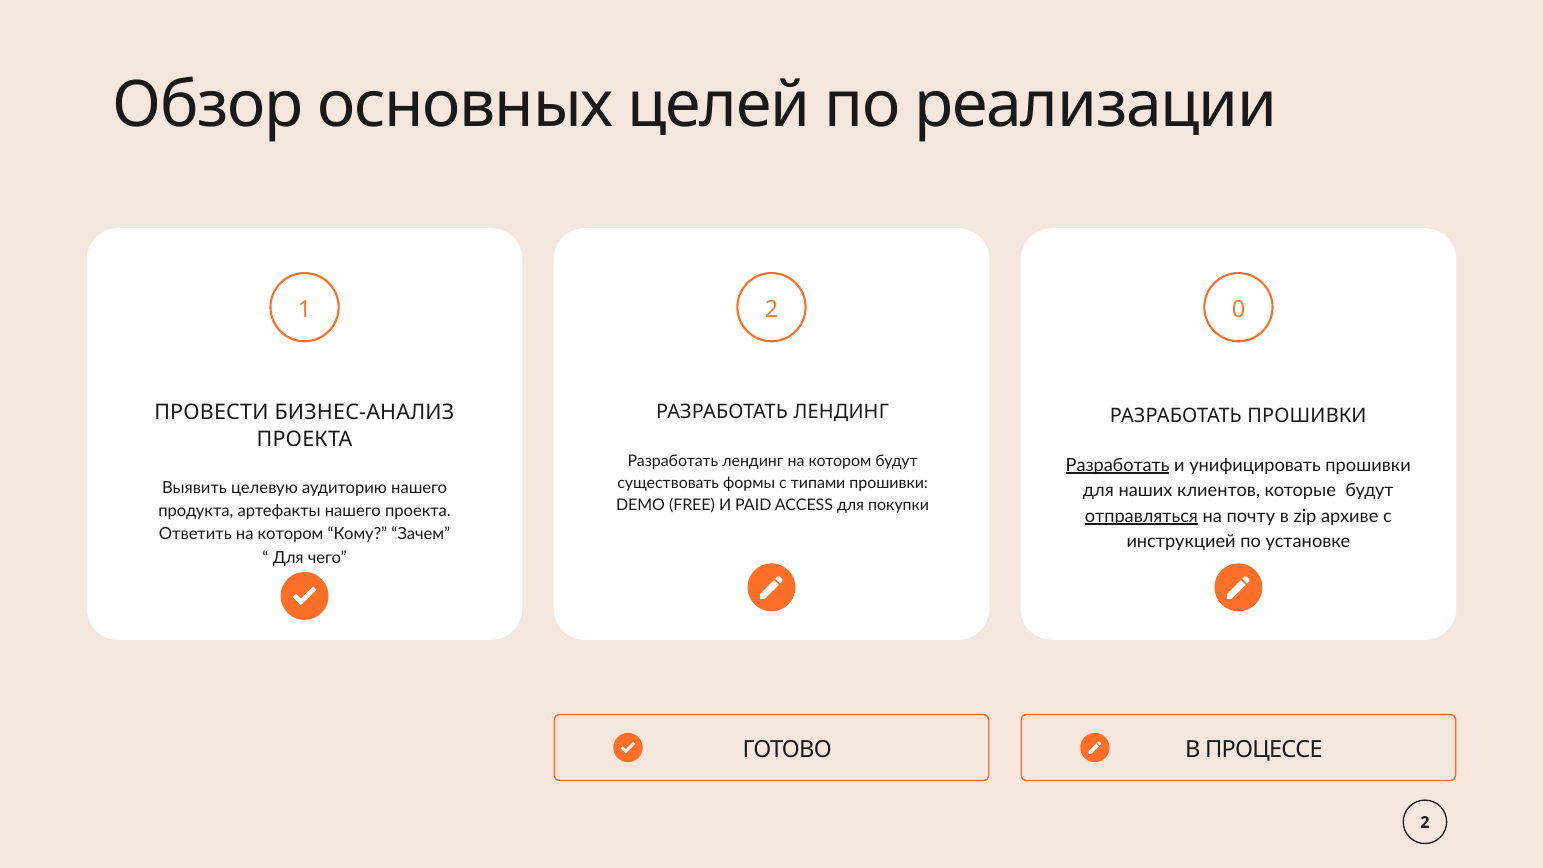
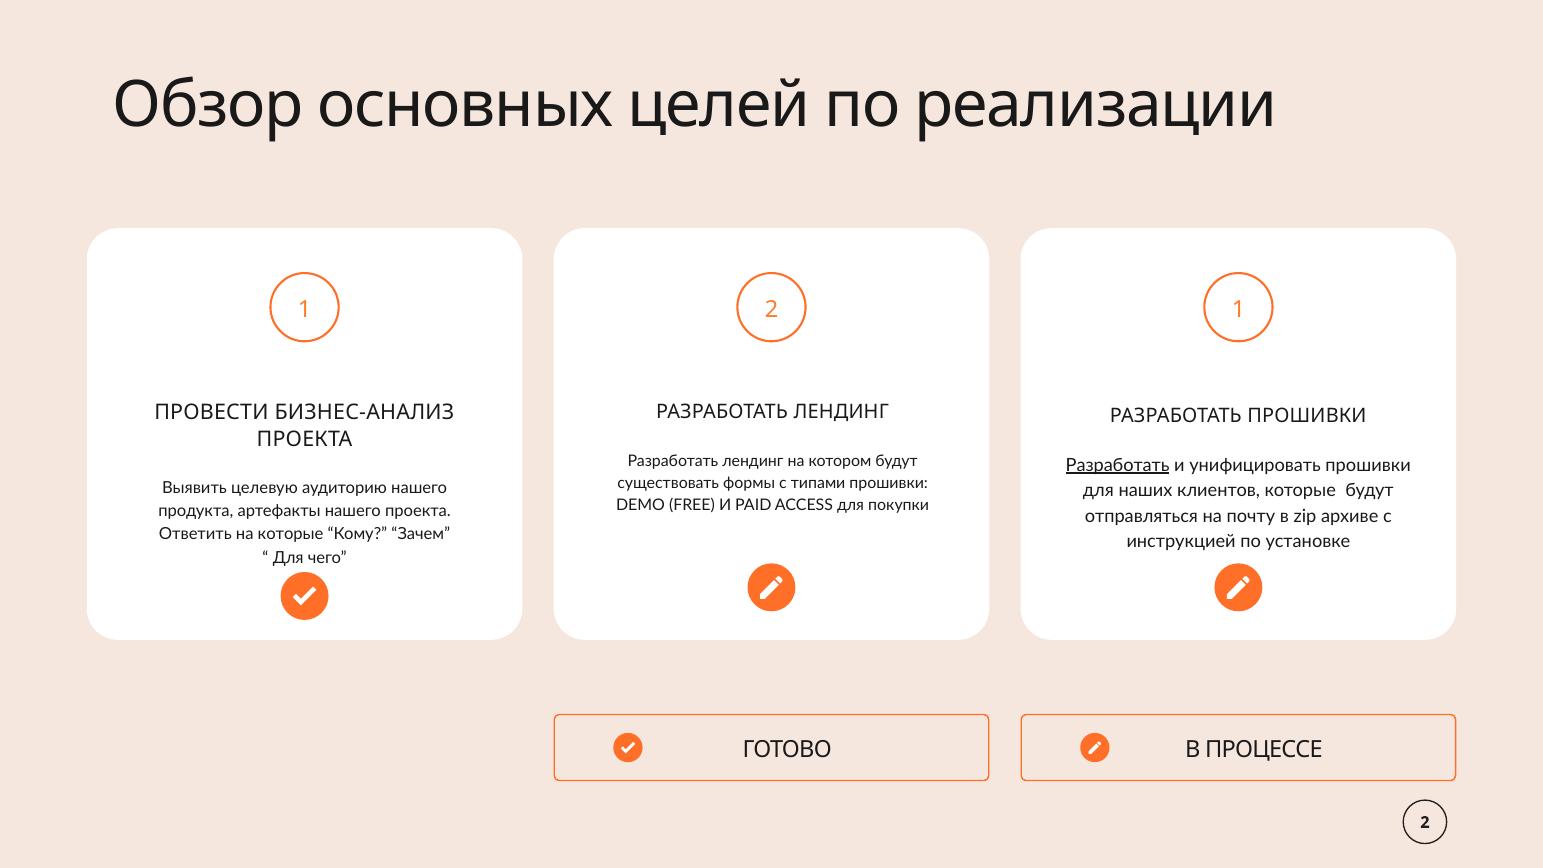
2 0: 0 -> 1
отправляться underline: present -> none
Ответить на котором: котором -> которые
